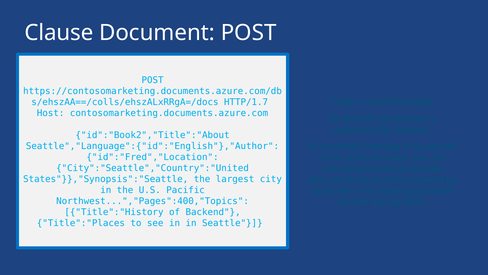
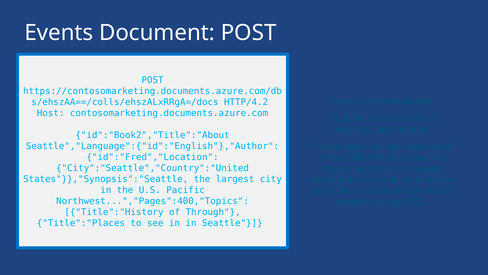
Clause: Clause -> Events
HTTP/1.7: HTTP/1.7 -> HTTP/4.2
Backend: Backend -> Through
